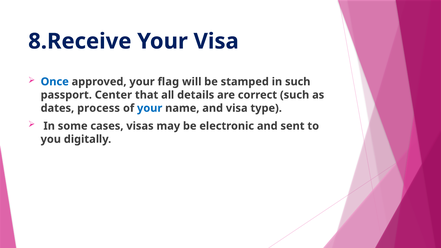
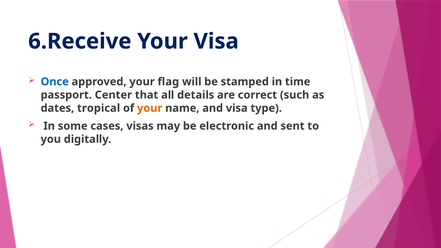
8.Receive: 8.Receive -> 6.Receive
in such: such -> time
process: process -> tropical
your at (150, 108) colour: blue -> orange
